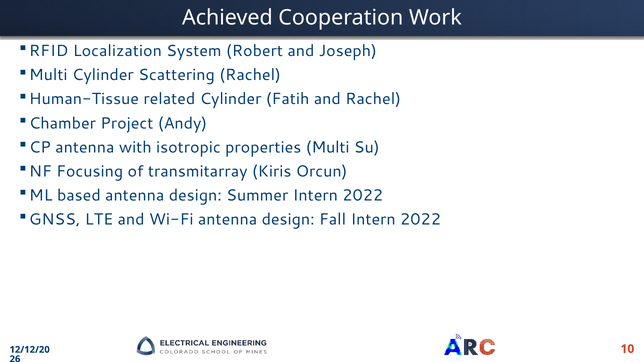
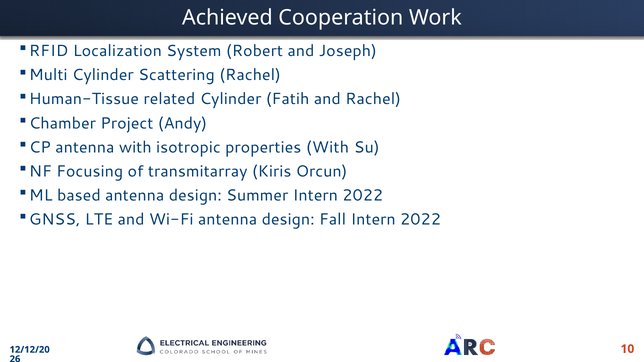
properties Multi: Multi -> With
